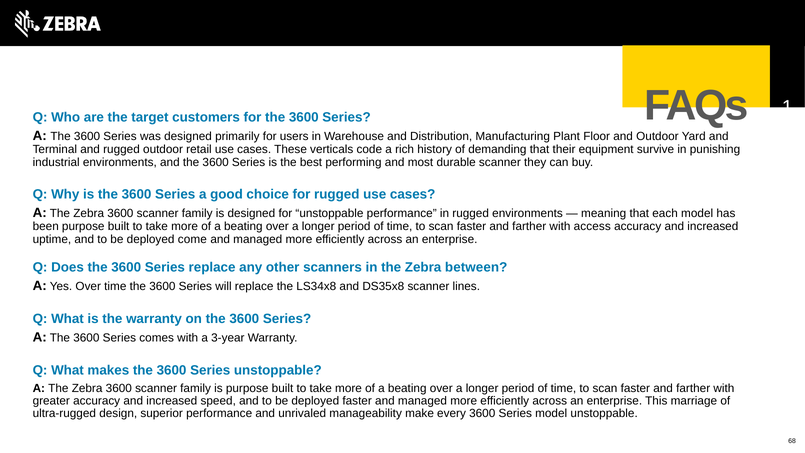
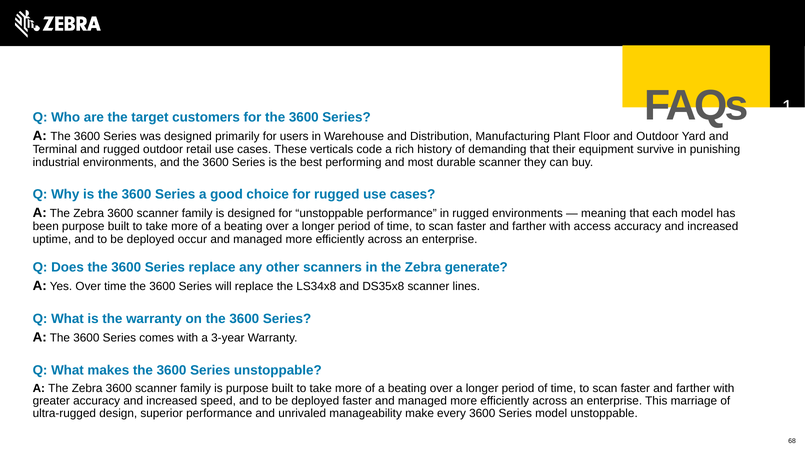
come: come -> occur
between: between -> generate
